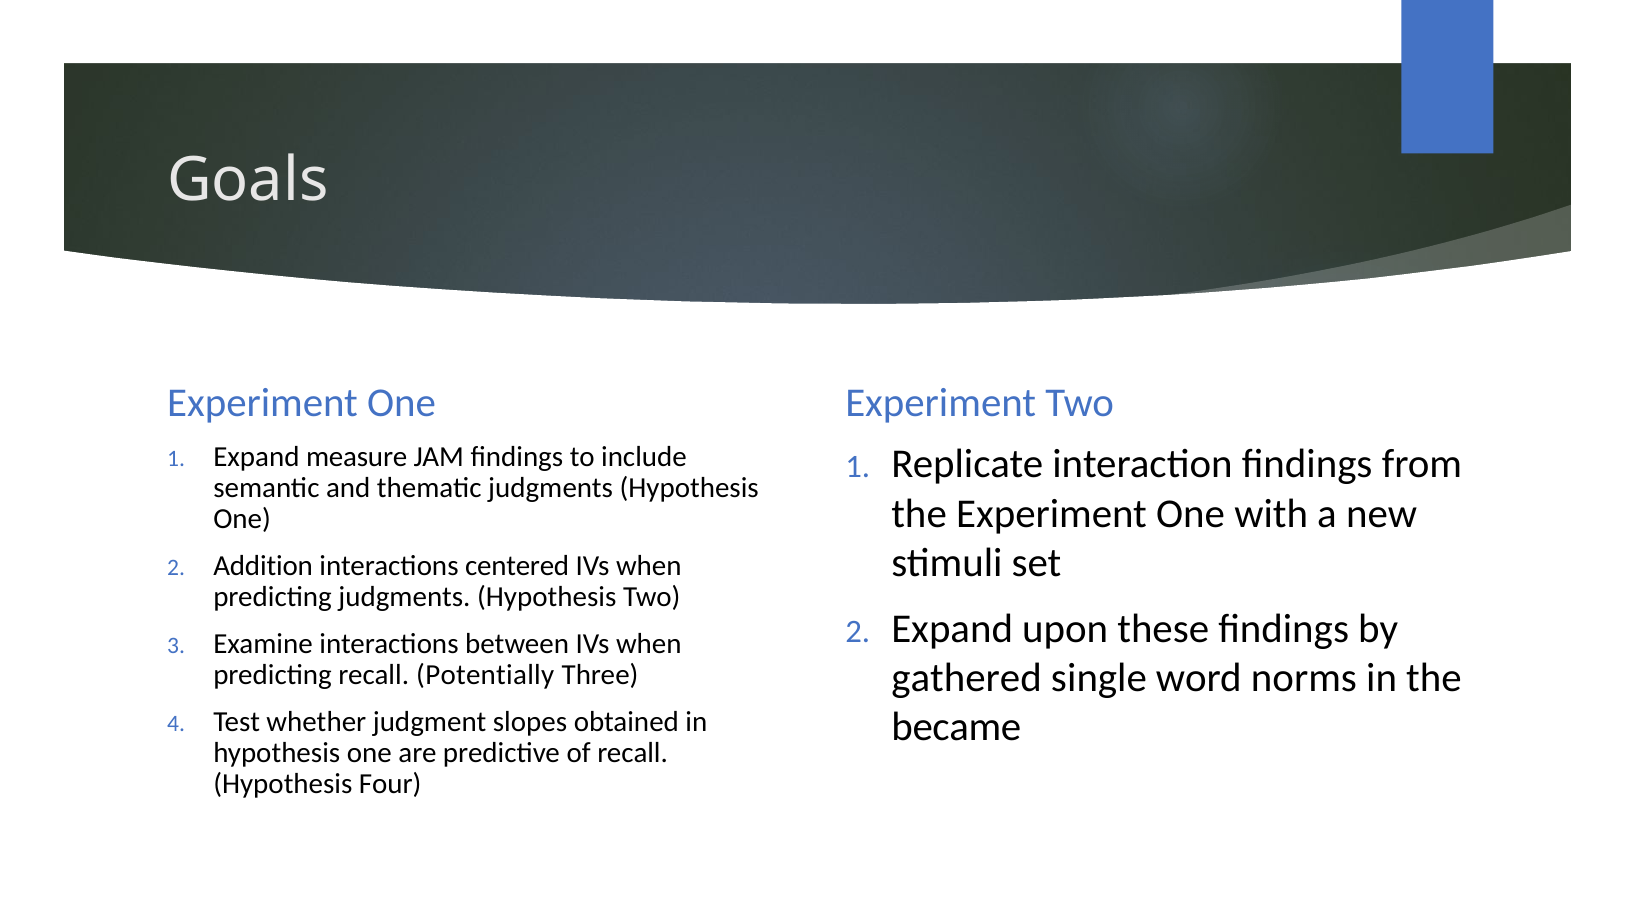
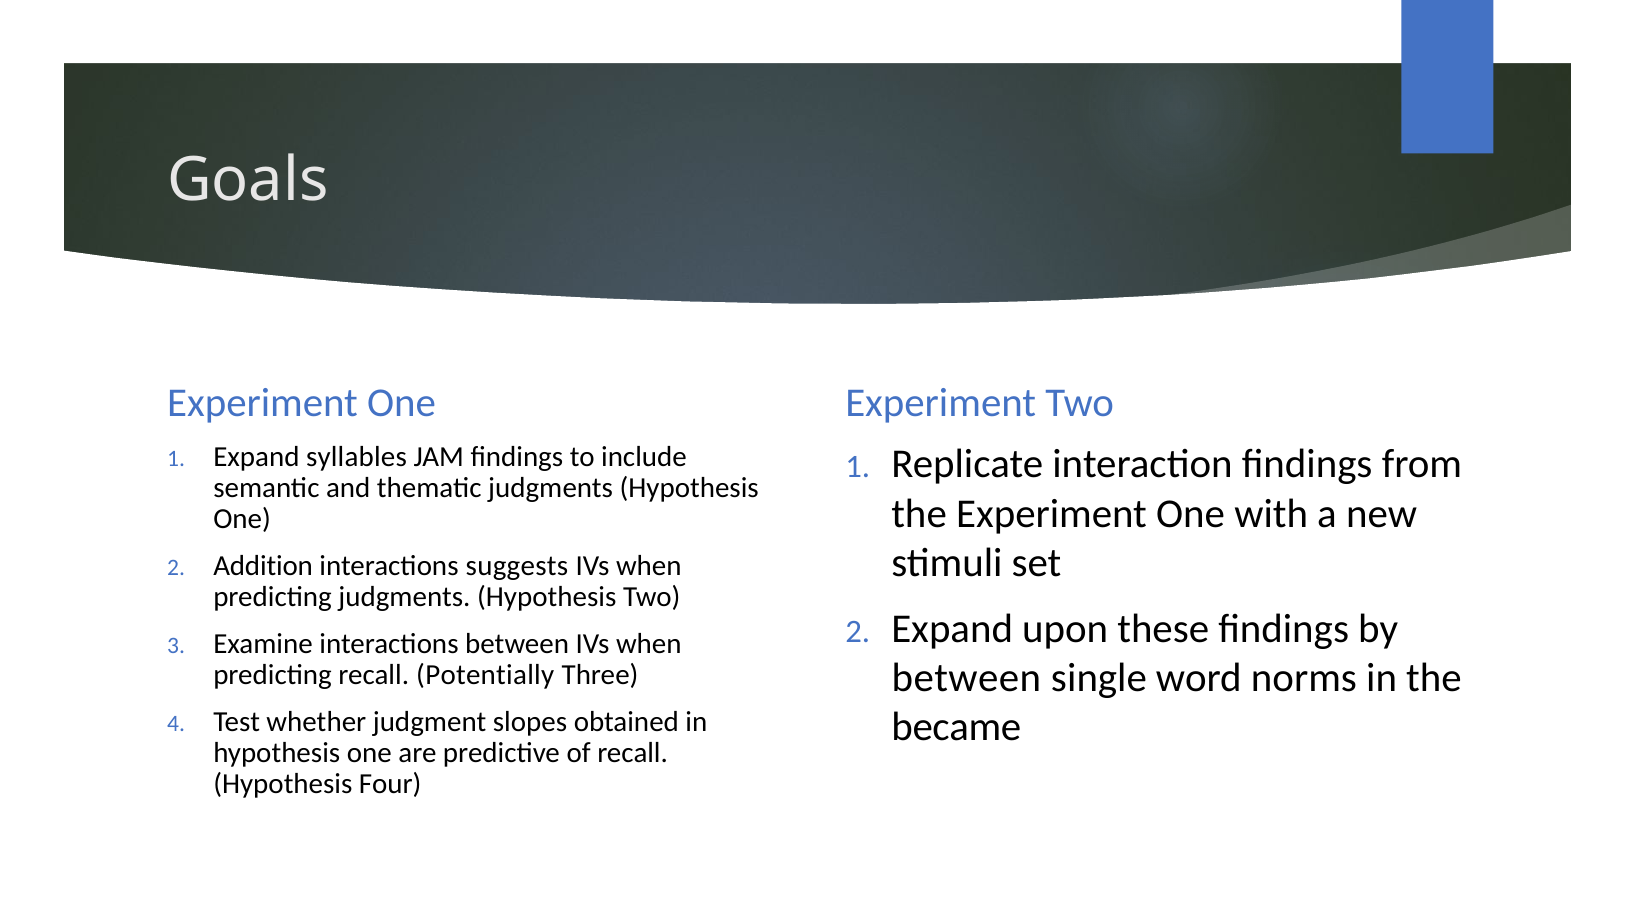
measure: measure -> syllables
centered: centered -> suggests
gathered at (967, 678): gathered -> between
